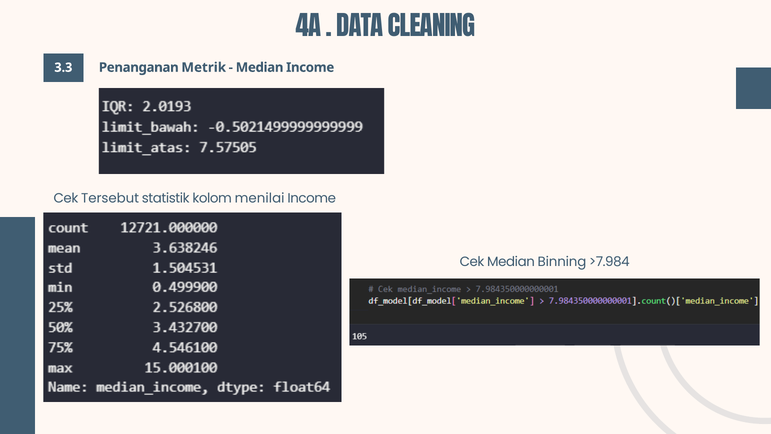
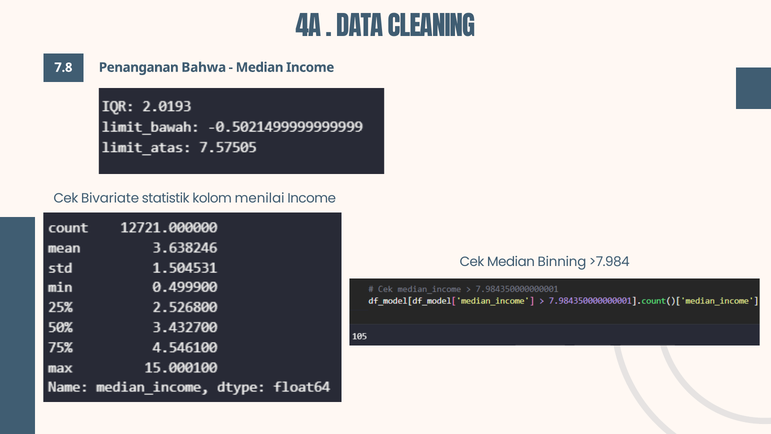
Metrik: Metrik -> Bahwa
3.3: 3.3 -> 7.8
Tersebut: Tersebut -> Bivariate
